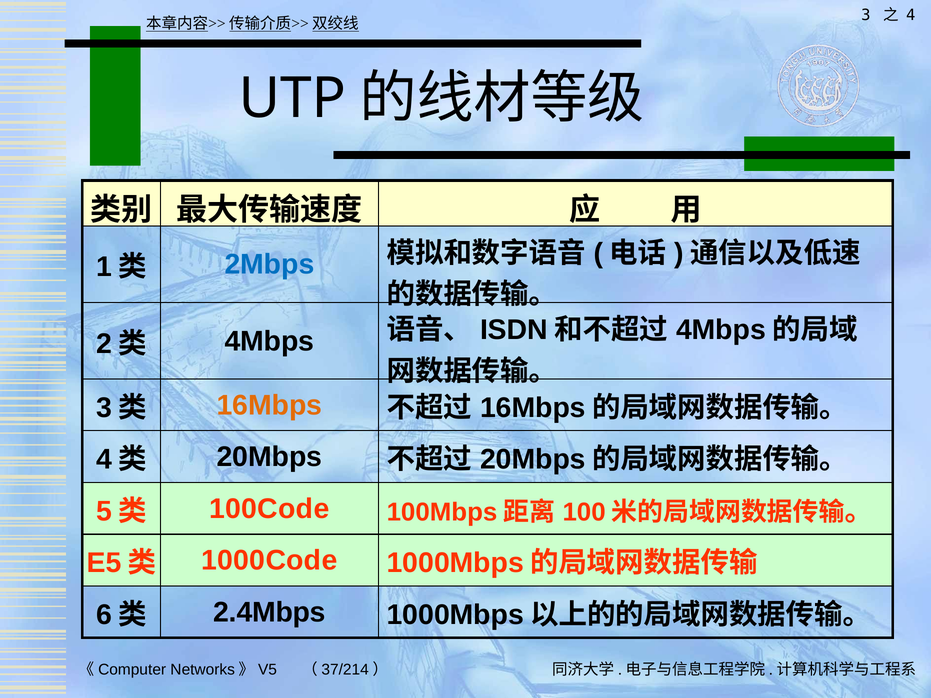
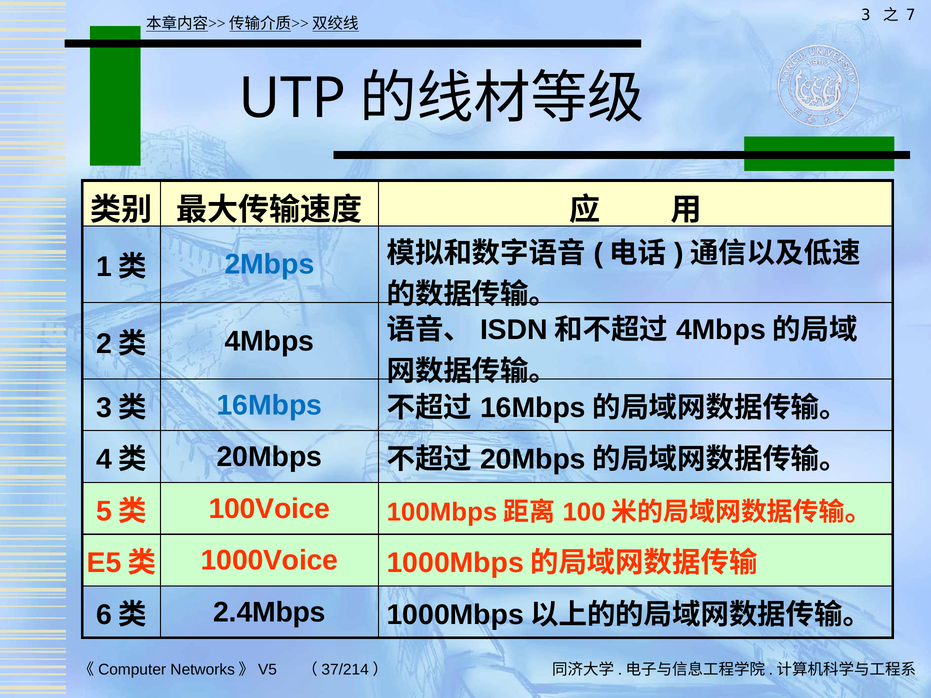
4: 4 -> 7
16Mbps colour: orange -> blue
100Code: 100Code -> 100Voice
1000Code: 1000Code -> 1000Voice
